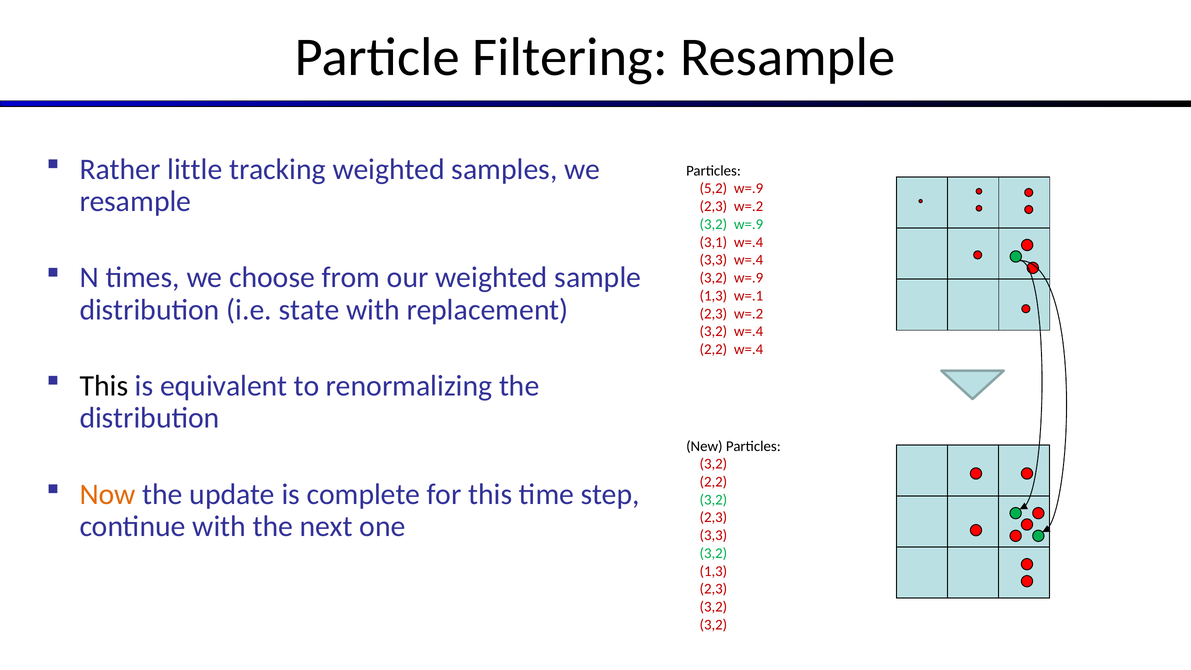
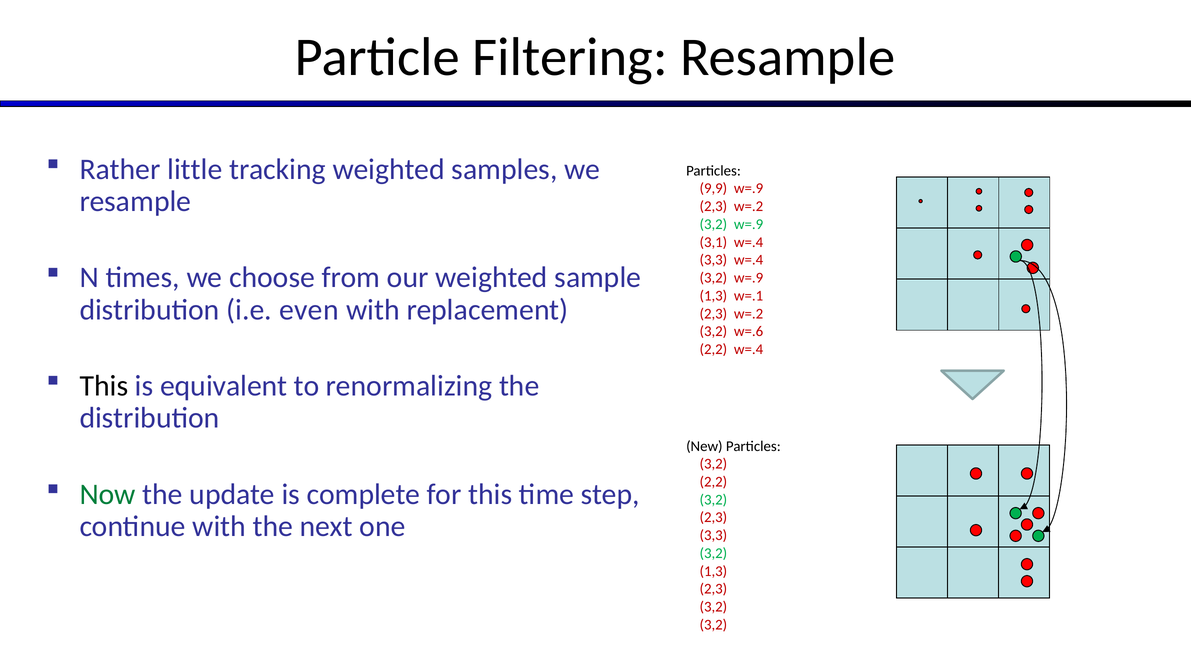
5,2: 5,2 -> 9,9
state: state -> even
3,2 w=.4: w=.4 -> w=.6
Now colour: orange -> green
